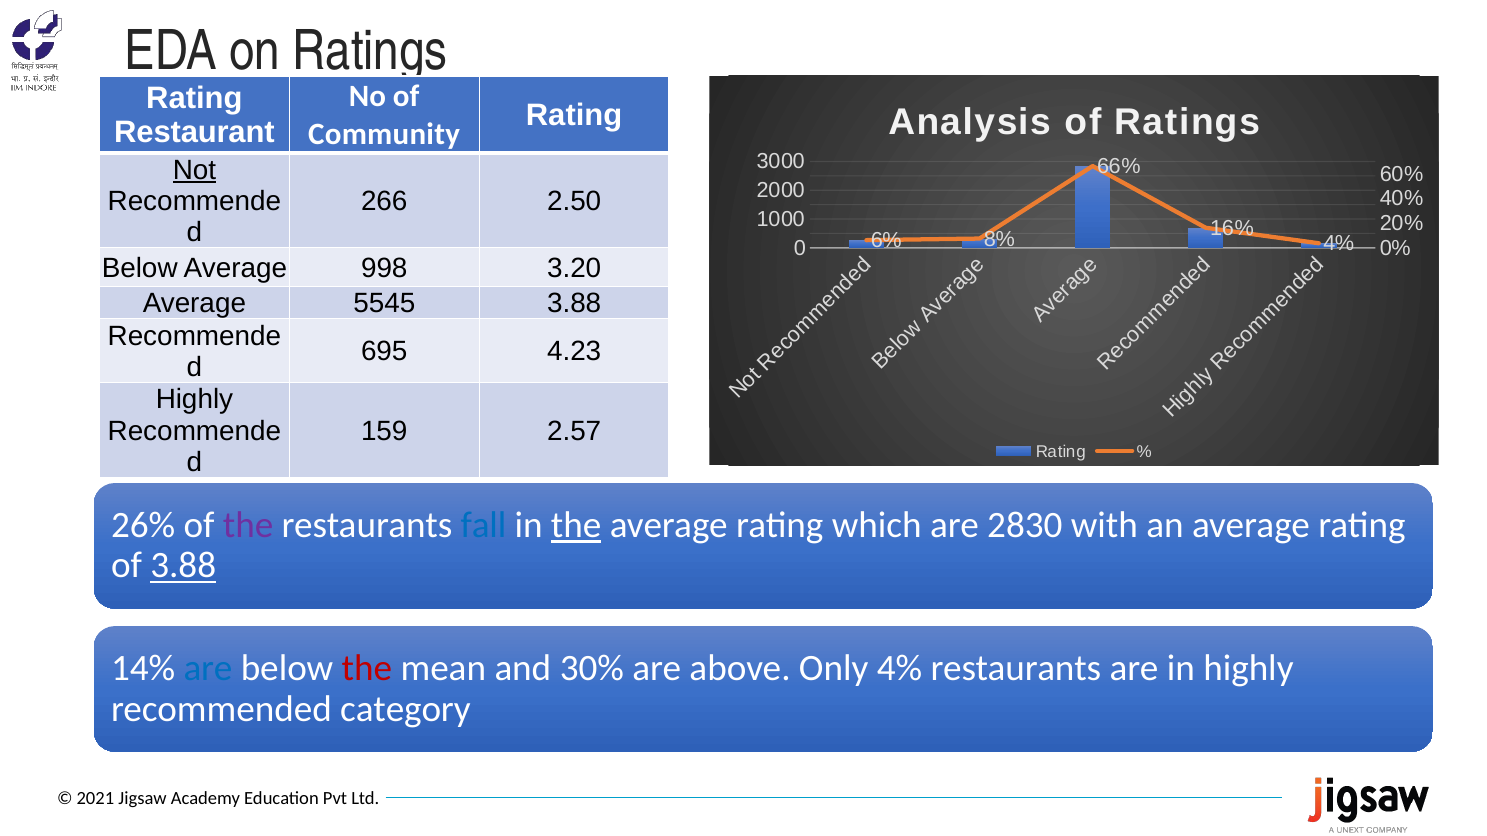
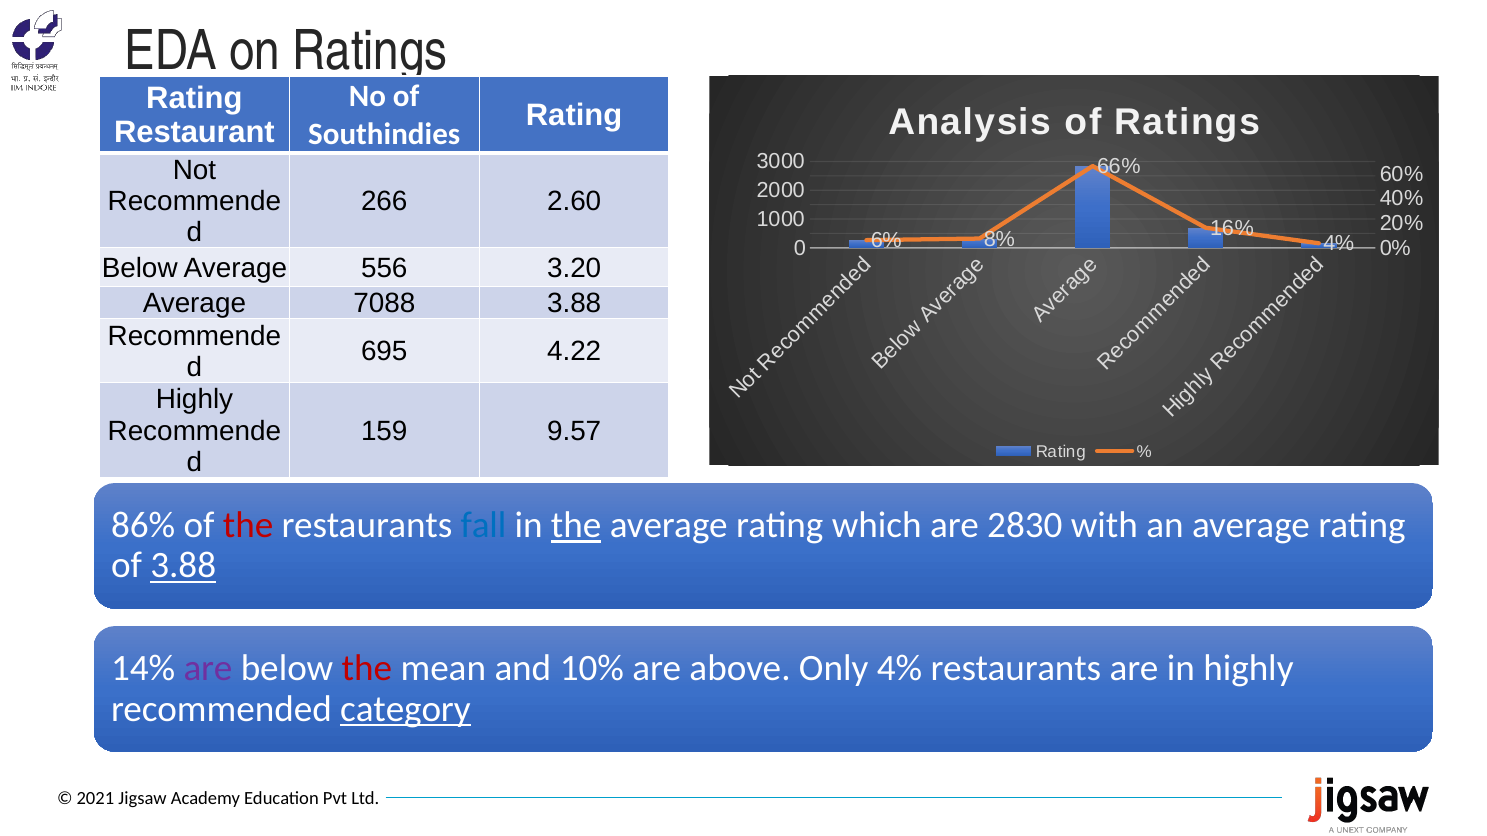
Community: Community -> Southindies
Not underline: present -> none
2.50: 2.50 -> 2.60
998: 998 -> 556
5545: 5545 -> 7088
4.23: 4.23 -> 4.22
2.57: 2.57 -> 9.57
26%: 26% -> 86%
the at (248, 526) colour: purple -> red
are at (208, 669) colour: blue -> purple
30%: 30% -> 10%
category underline: none -> present
